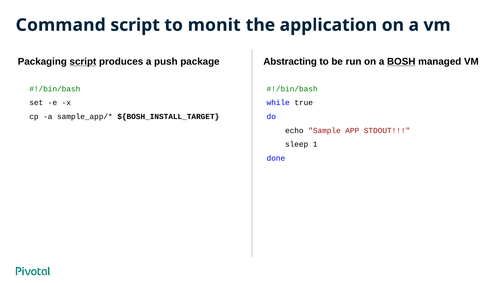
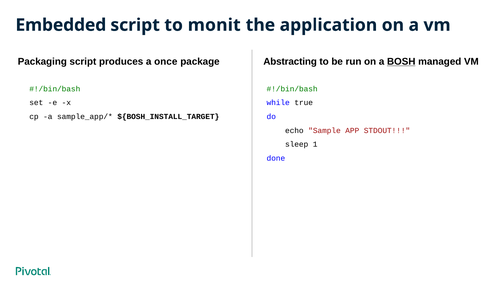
Command: Command -> Embedded
script at (83, 62) underline: present -> none
push: push -> once
